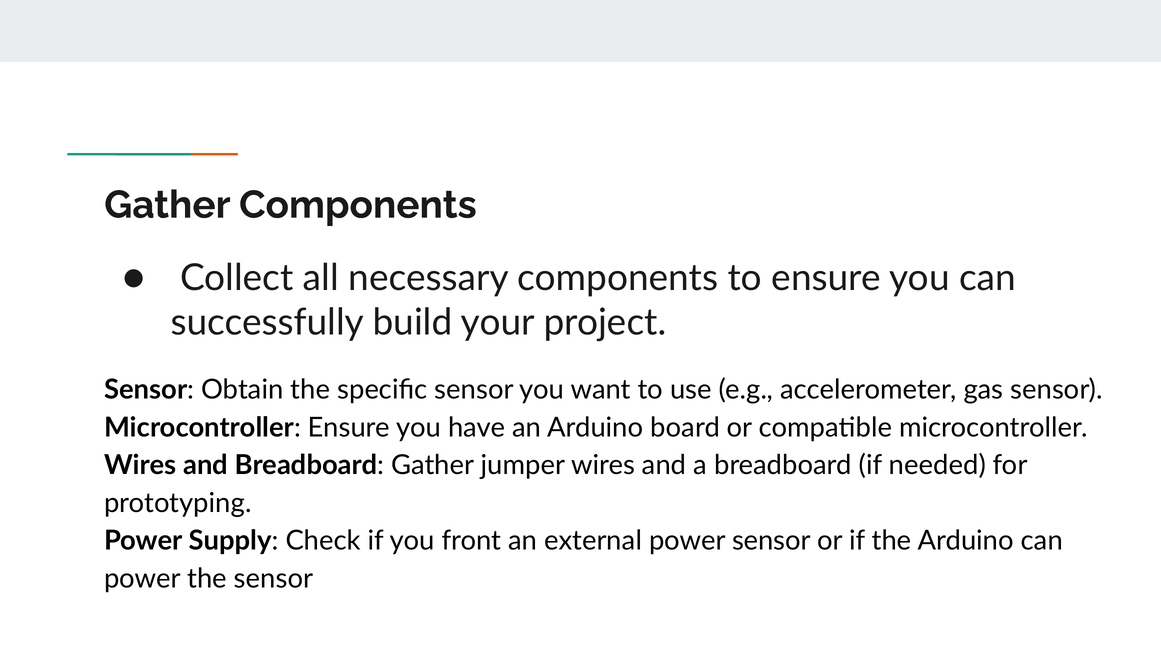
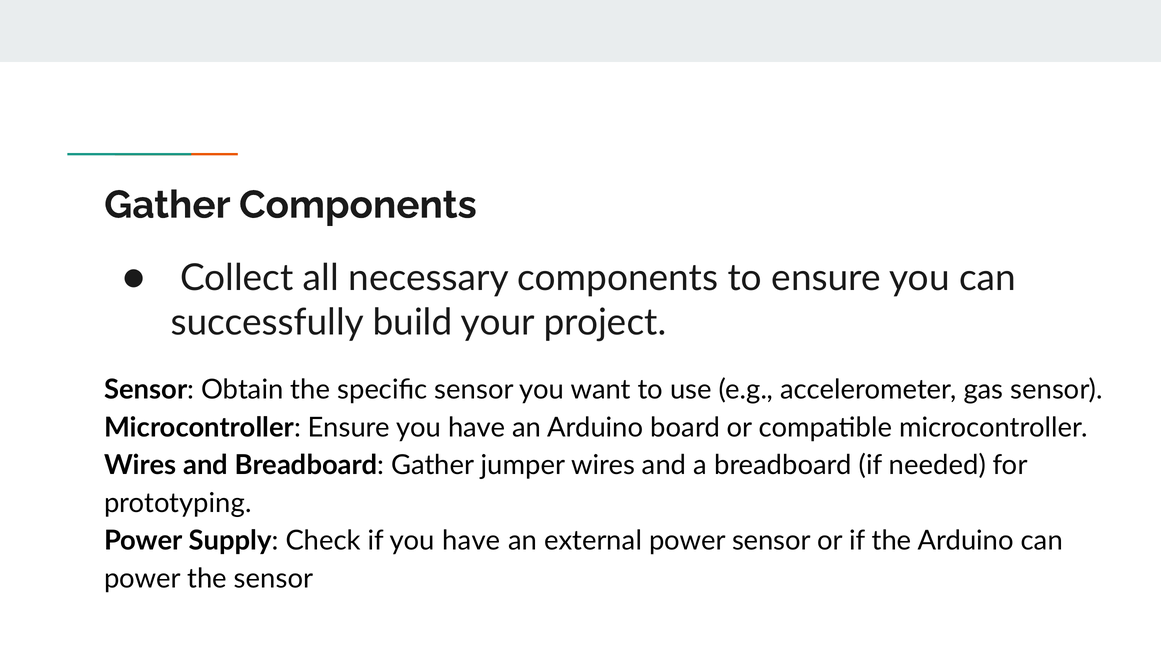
if you front: front -> have
